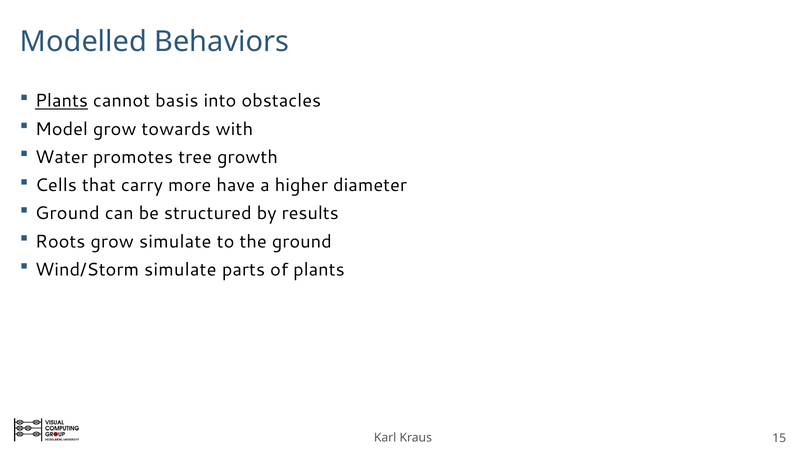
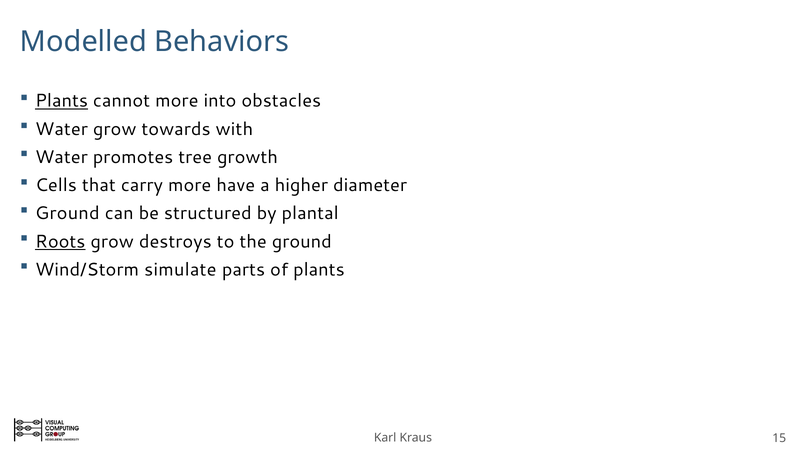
cannot basis: basis -> more
Model at (62, 129): Model -> Water
results: results -> plantal
Roots underline: none -> present
grow simulate: simulate -> destroys
